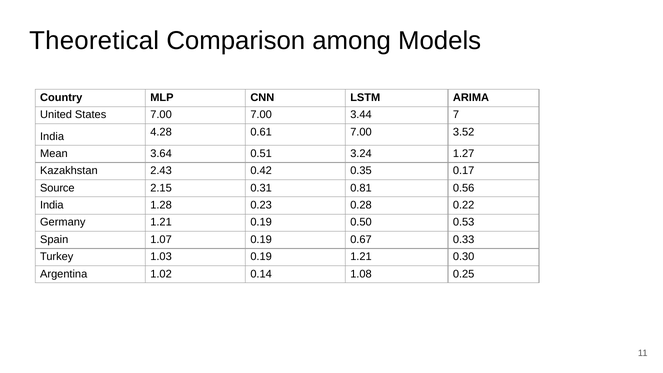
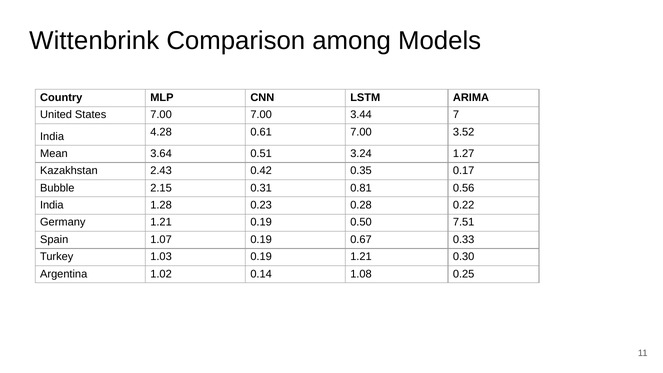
Theoretical: Theoretical -> Wittenbrink
Source: Source -> Bubble
0.53: 0.53 -> 7.51
